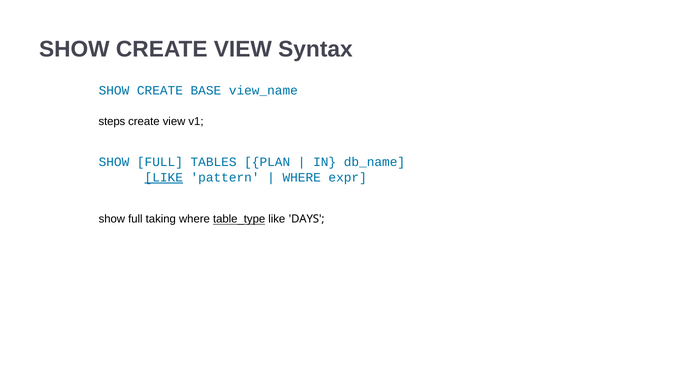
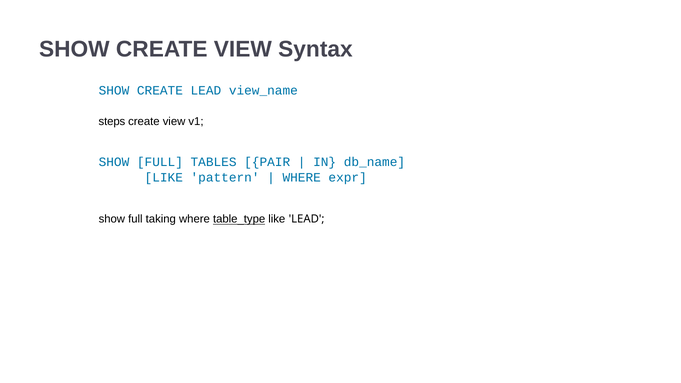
CREATE BASE: BASE -> LEAD
PLAN: PLAN -> PAIR
LIKE at (164, 178) underline: present -> none
like DAYS: DAYS -> LEAD
